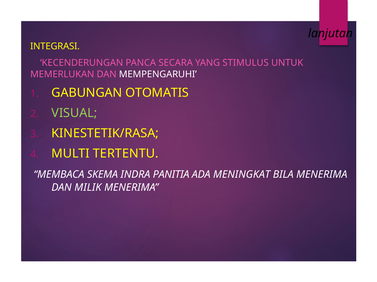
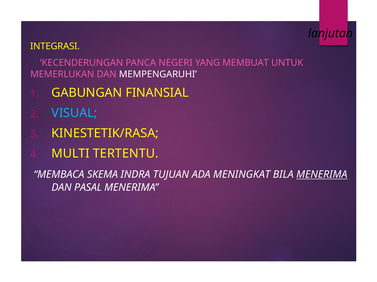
SECARA: SECARA -> NEGERI
STIMULUS: STIMULUS -> MEMBUAT
OTOMATIS: OTOMATIS -> FINANSIAL
VISUAL colour: light green -> light blue
PANITIA: PANITIA -> TUJUAN
MENERIMA at (322, 175) underline: none -> present
MILIK: MILIK -> PASAL
